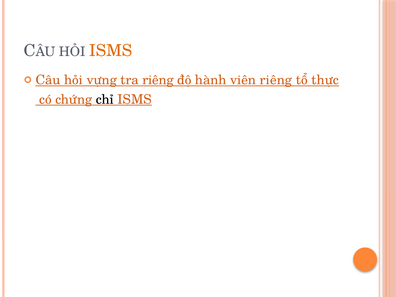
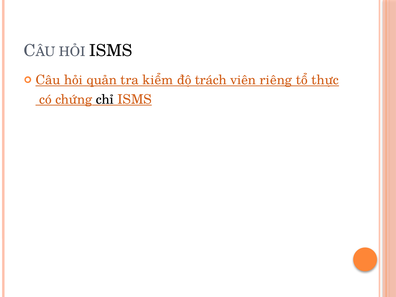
ISMS at (111, 51) colour: orange -> black
vựng: vựng -> quản
tra riêng: riêng -> kiểm
hành: hành -> trách
